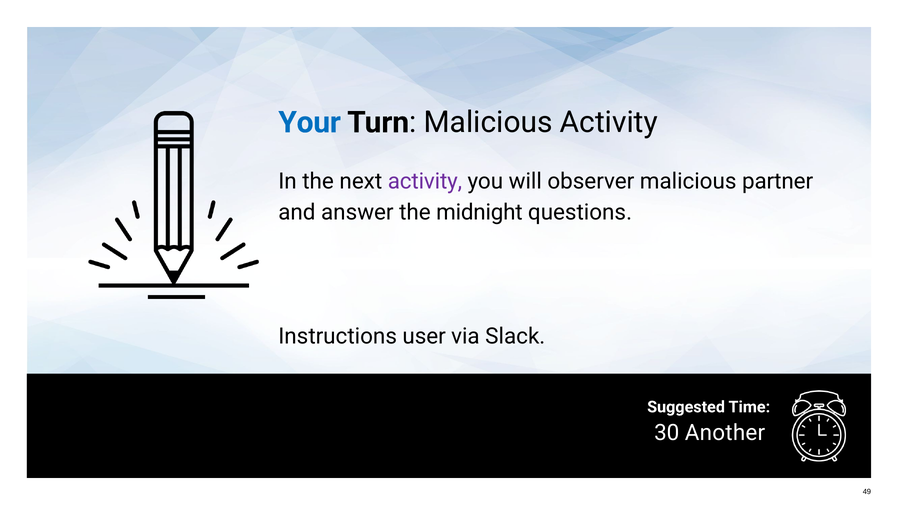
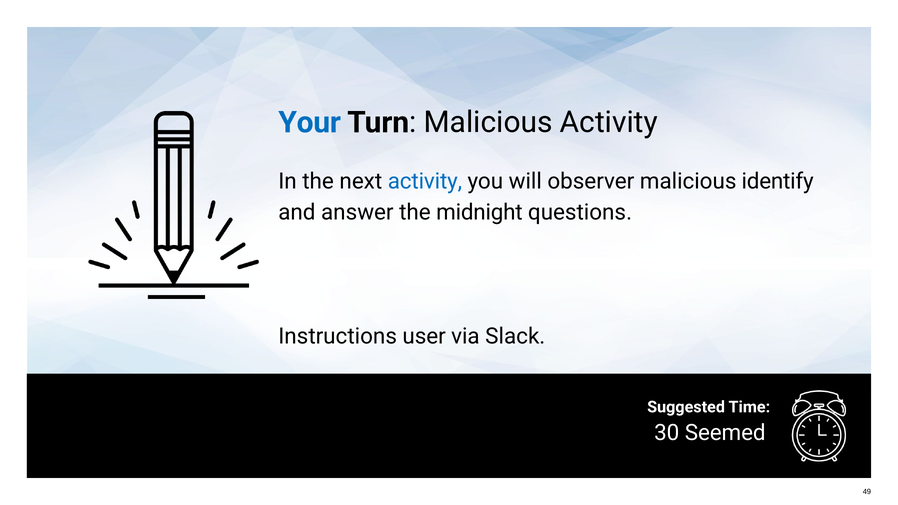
activity at (425, 181) colour: purple -> blue
partner: partner -> identify
Another: Another -> Seemed
